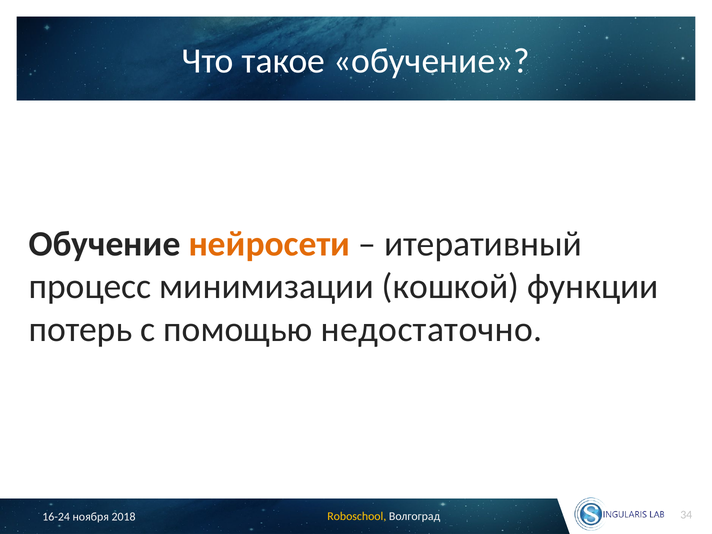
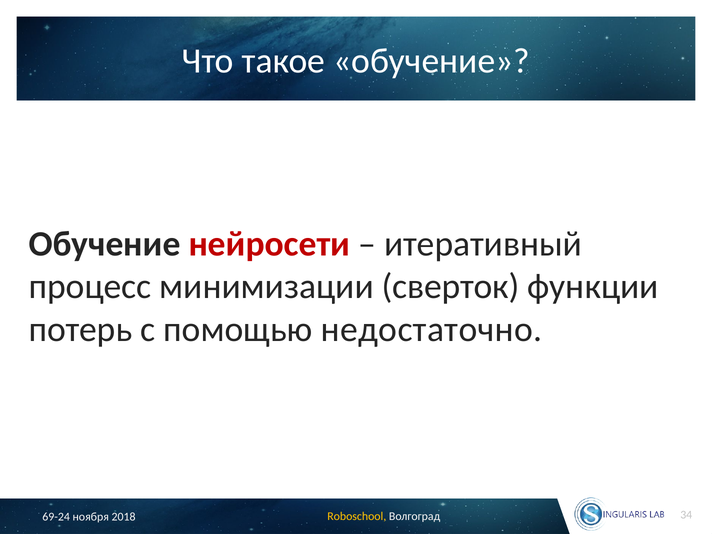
нейросети colour: orange -> red
кошкой: кошкой -> сверток
16-24: 16-24 -> 69-24
